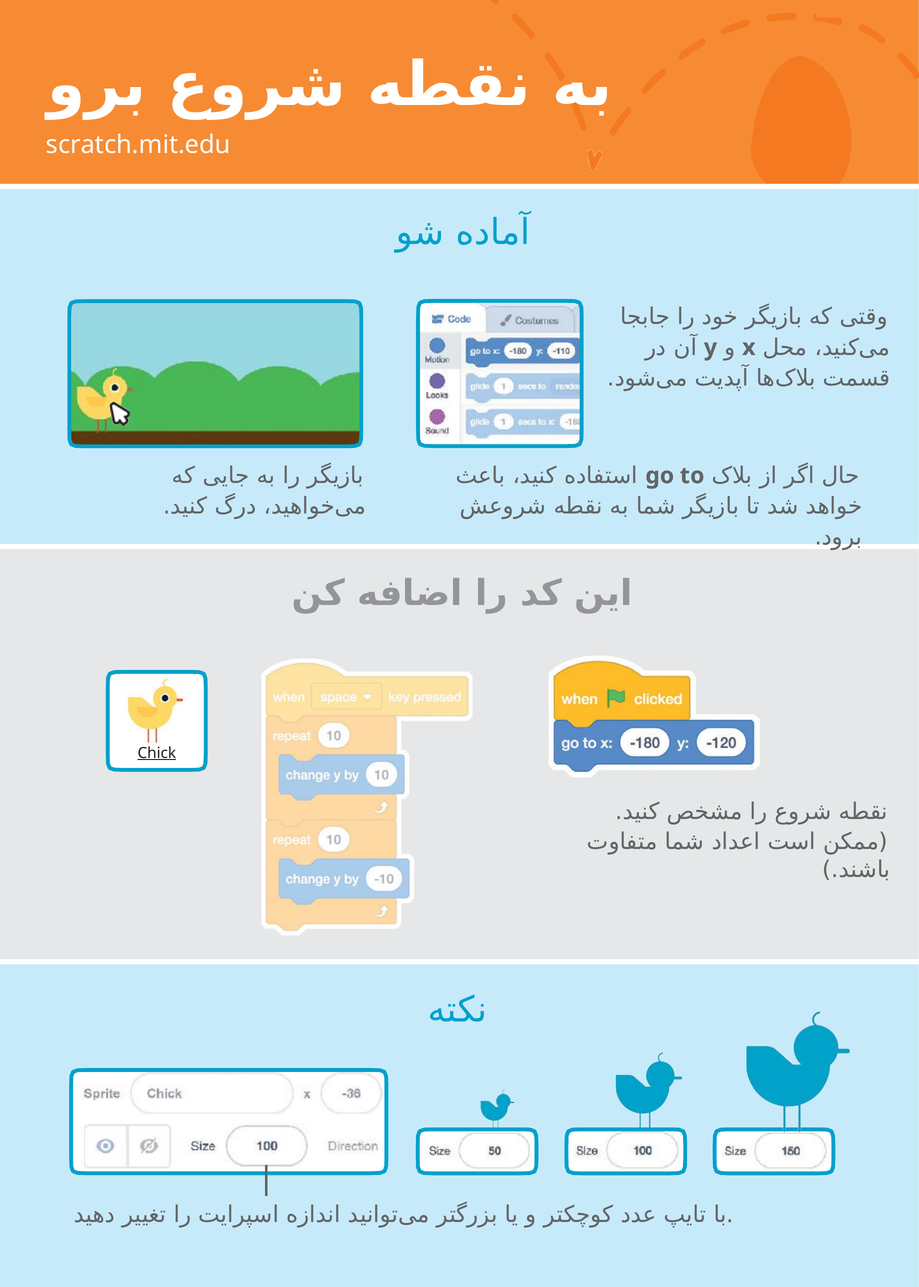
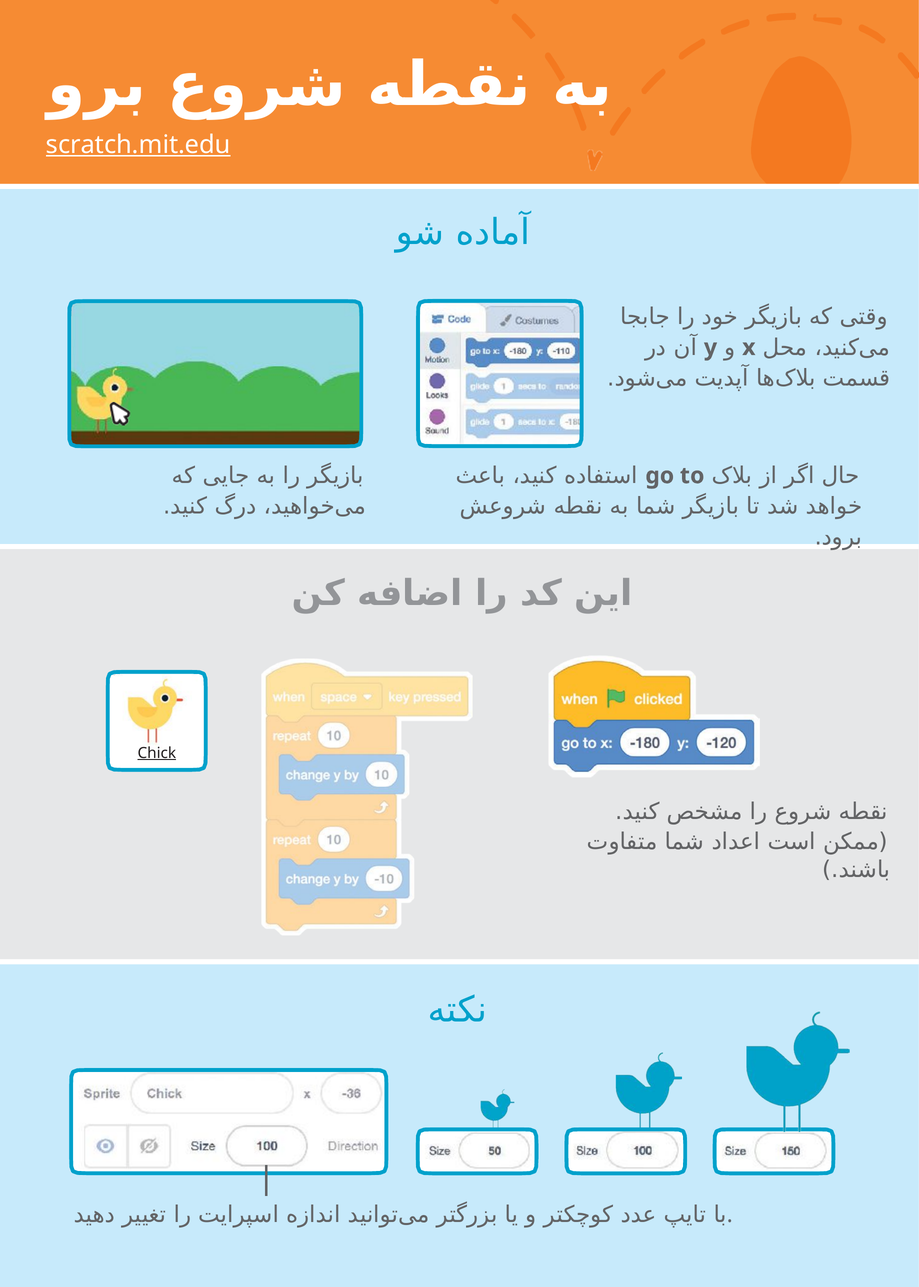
scratch.mit.edu underline: none -> present
